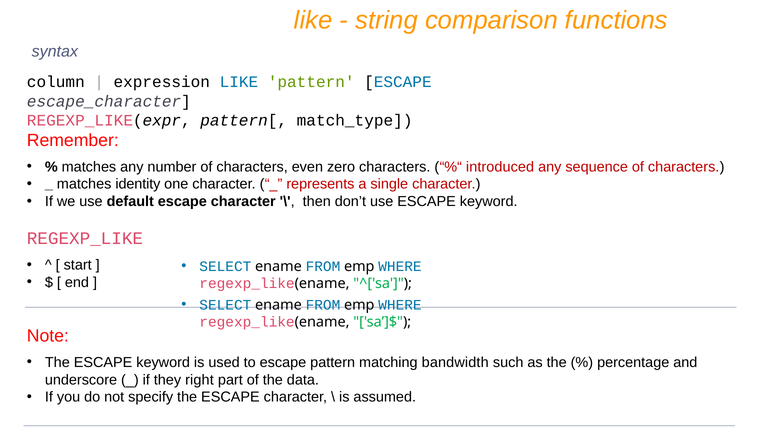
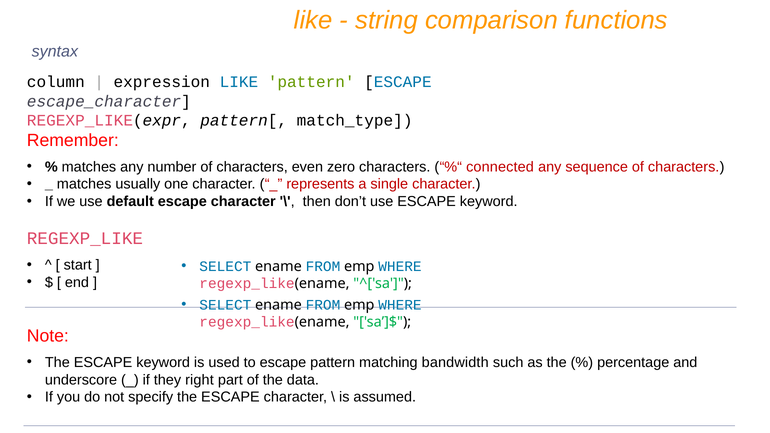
introduced: introduced -> connected
identity: identity -> usually
